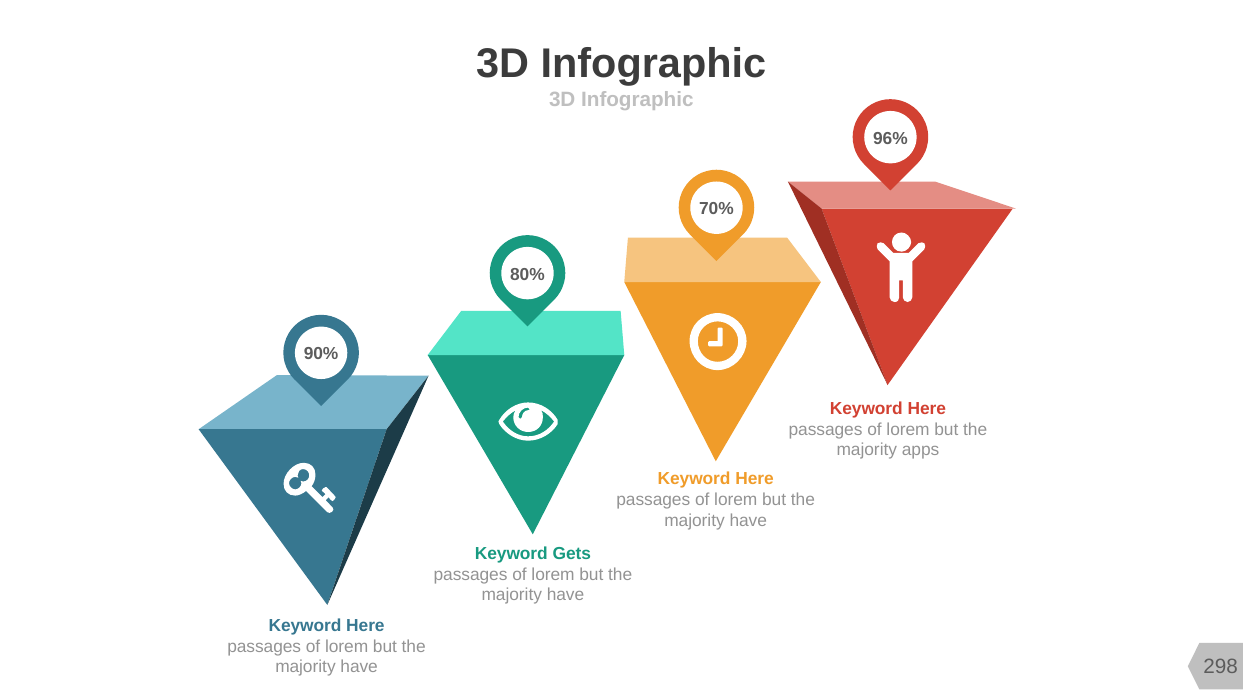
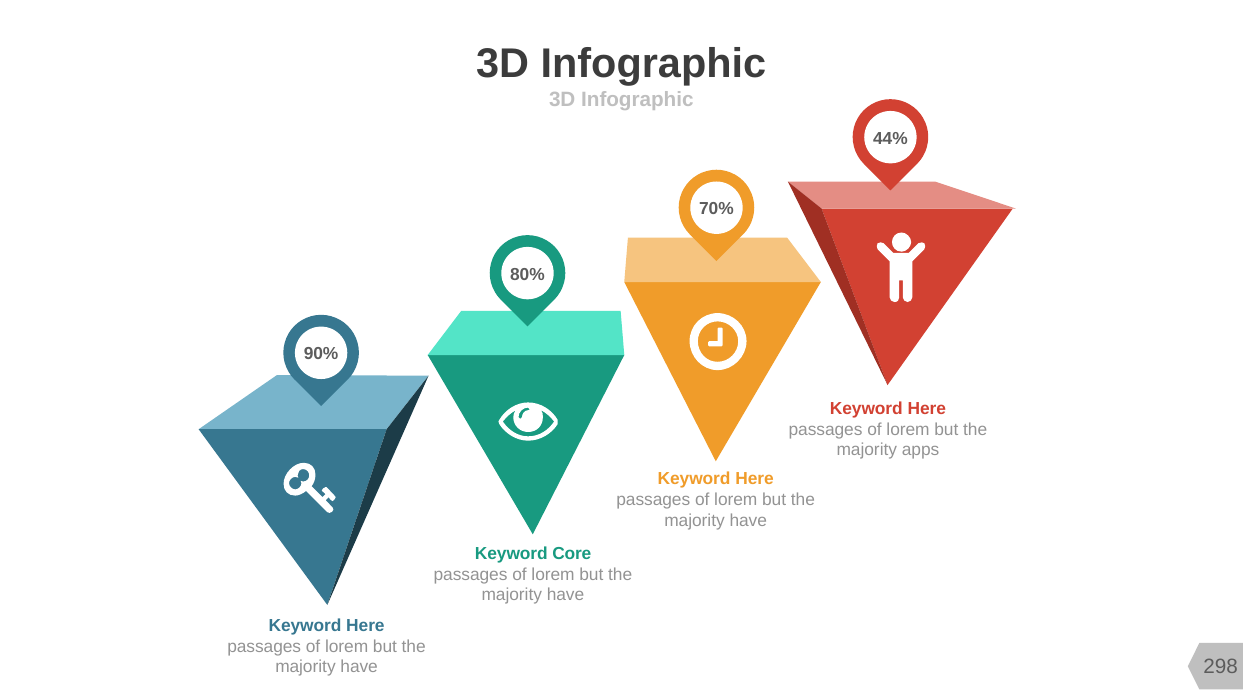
96%: 96% -> 44%
Gets: Gets -> Core
